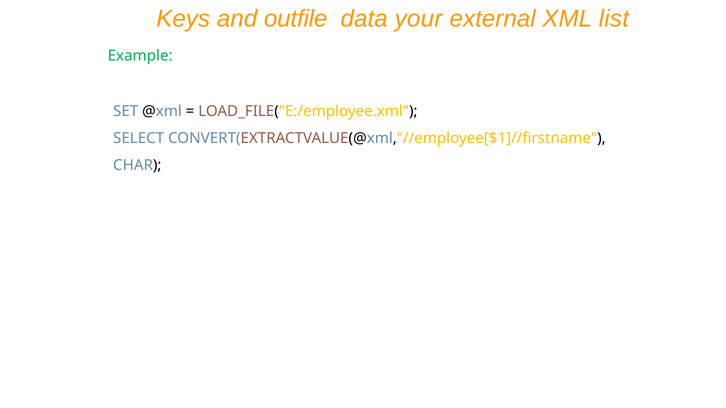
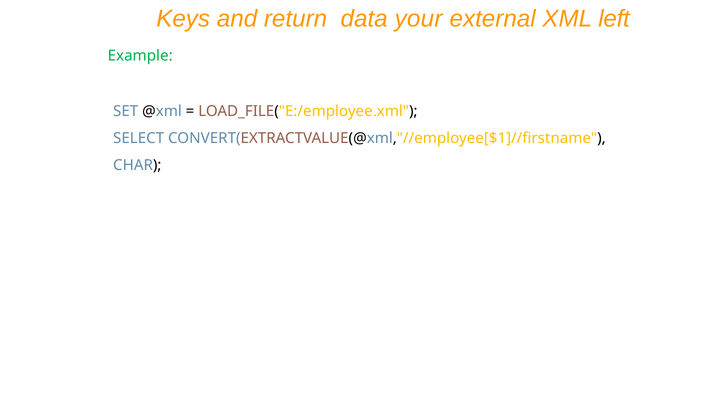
outfile: outfile -> return
list: list -> left
